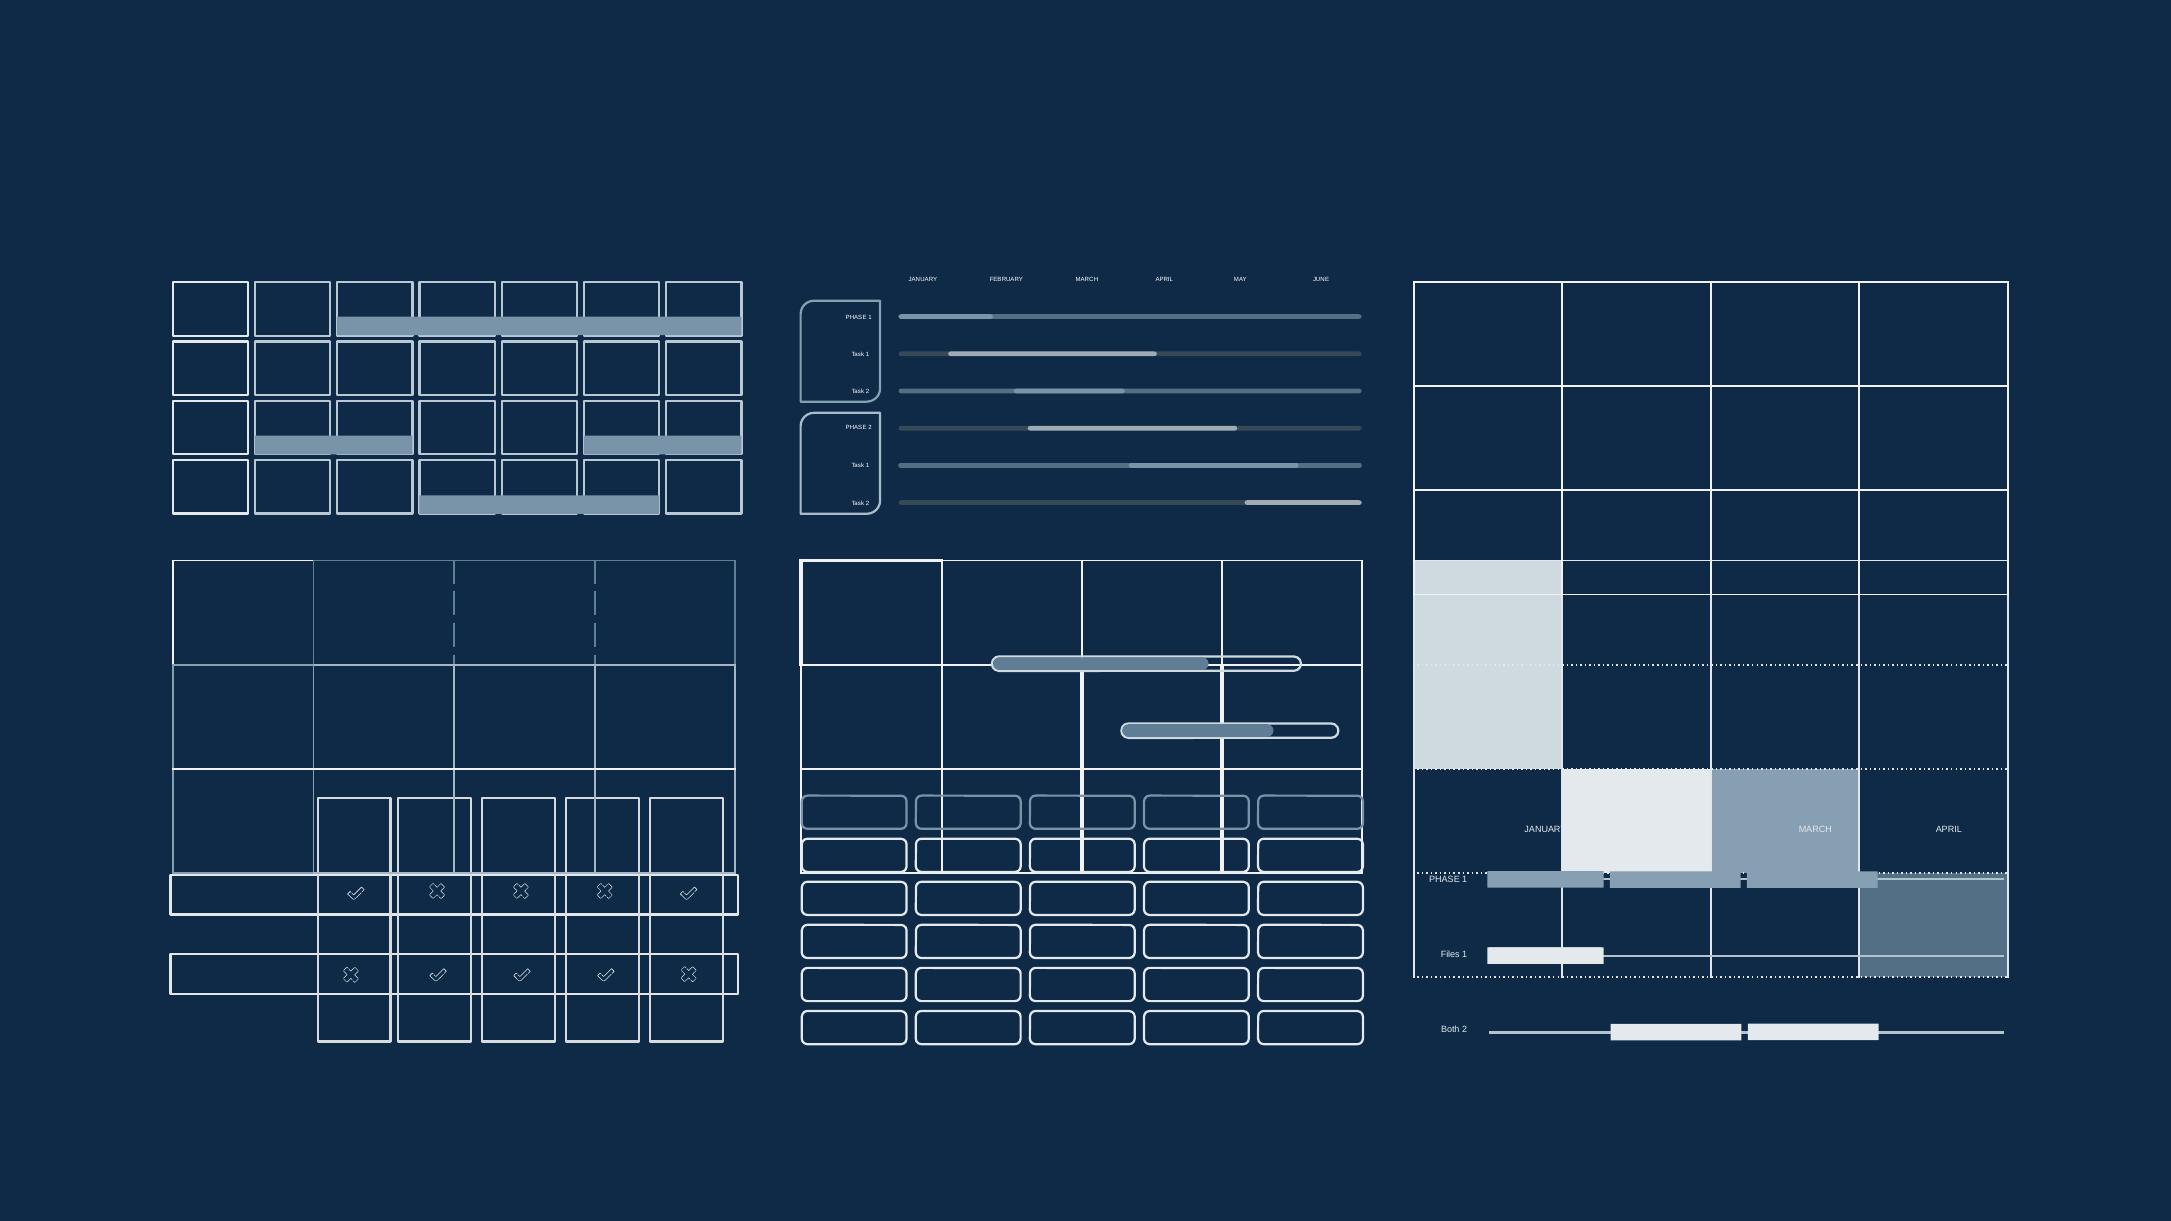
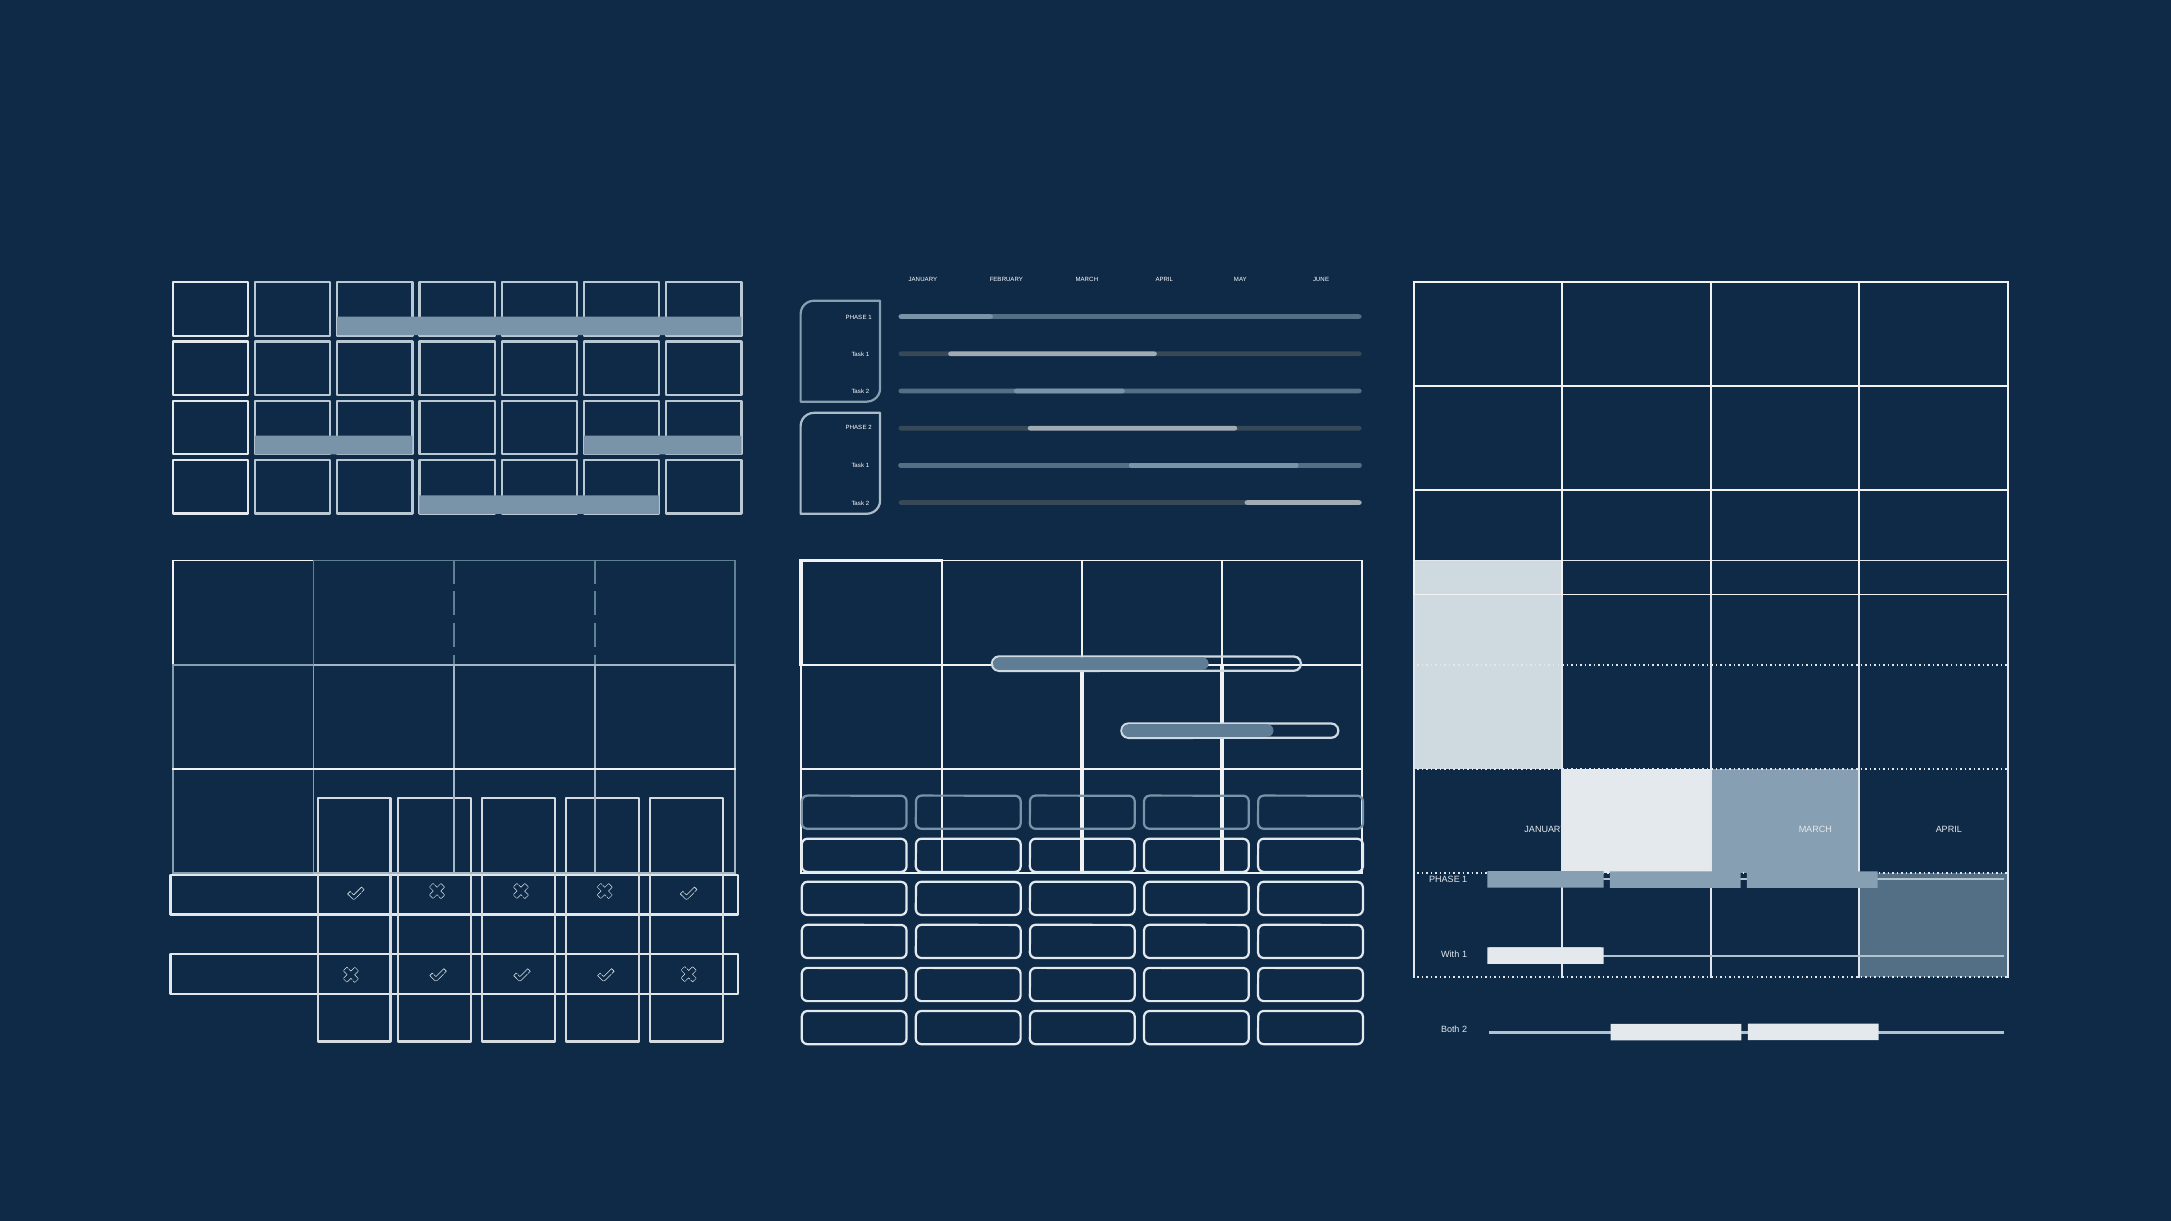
Files: Files -> With
